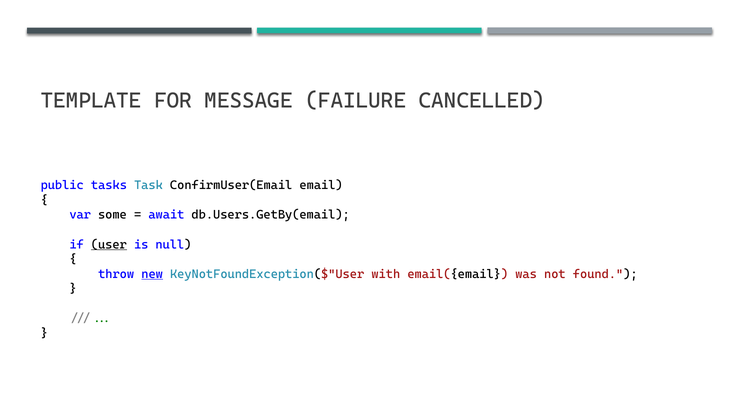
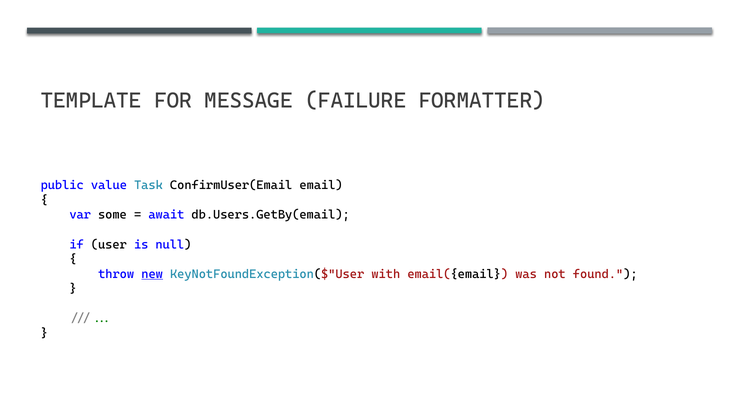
CANCELLED: CANCELLED -> FORMATTER
tasks: tasks -> value
user underline: present -> none
